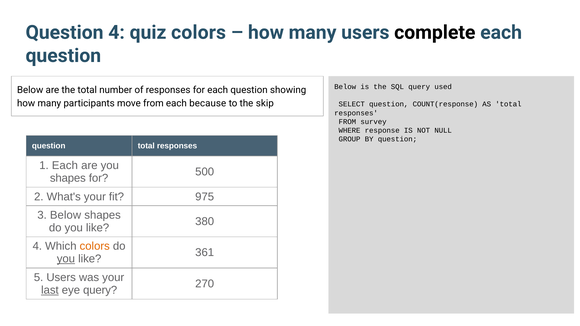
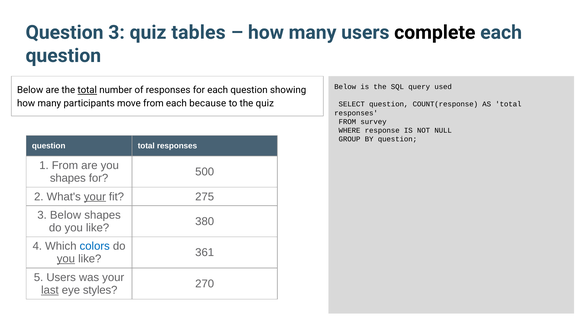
Question 4: 4 -> 3
quiz colors: colors -> tables
total at (87, 90) underline: none -> present
the skip: skip -> quiz
1 Each: Each -> From
your at (95, 197) underline: none -> present
975: 975 -> 275
colors at (95, 246) colour: orange -> blue
eye query: query -> styles
